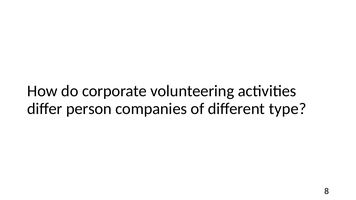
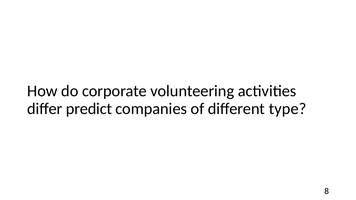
person: person -> predict
